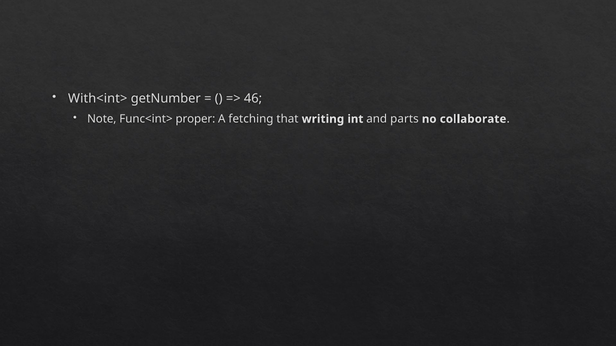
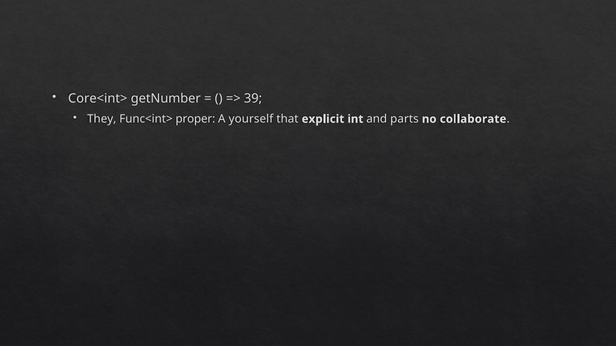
With<int>: With<int> -> Core<int>
46: 46 -> 39
Note: Note -> They
fetching: fetching -> yourself
writing: writing -> explicit
